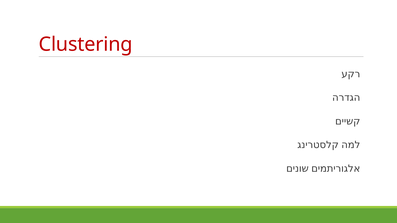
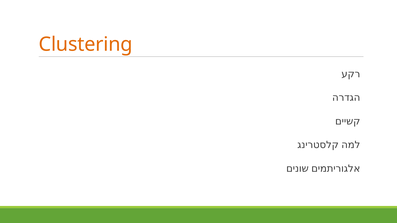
Clustering colour: red -> orange
